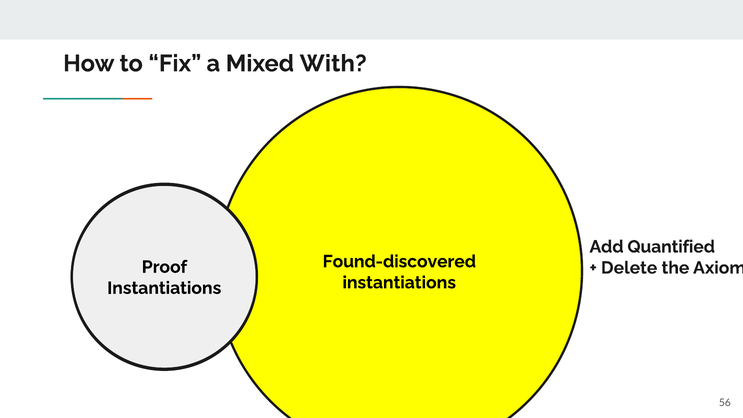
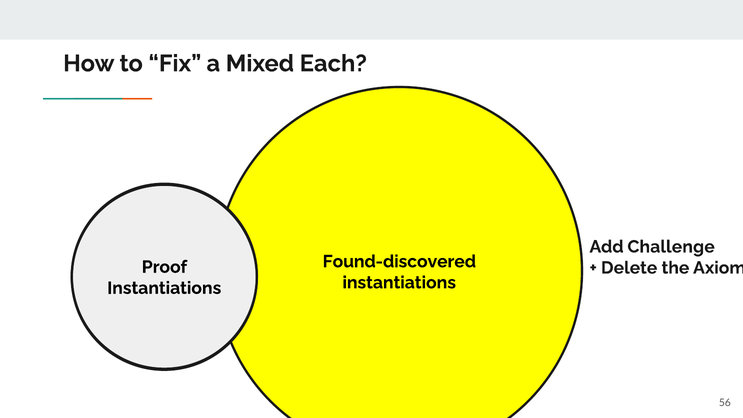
With: With -> Each
Quantified: Quantified -> Challenge
